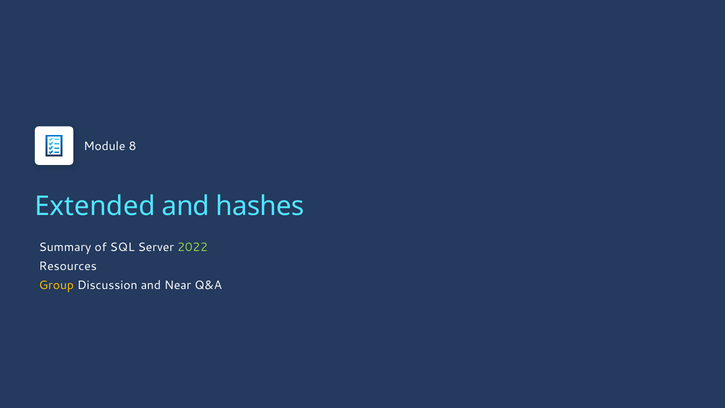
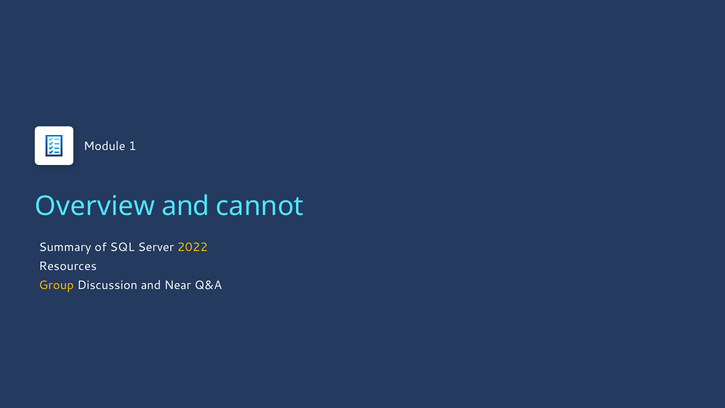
8: 8 -> 1
Extended: Extended -> Overview
hashes: hashes -> cannot
2022 colour: light green -> yellow
